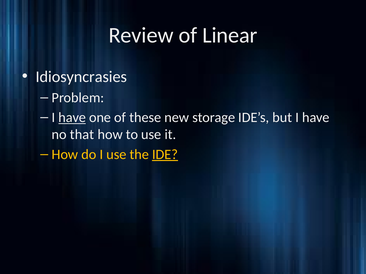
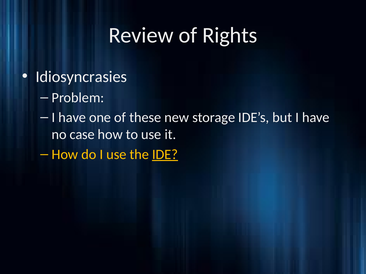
Linear: Linear -> Rights
have at (72, 118) underline: present -> none
that: that -> case
